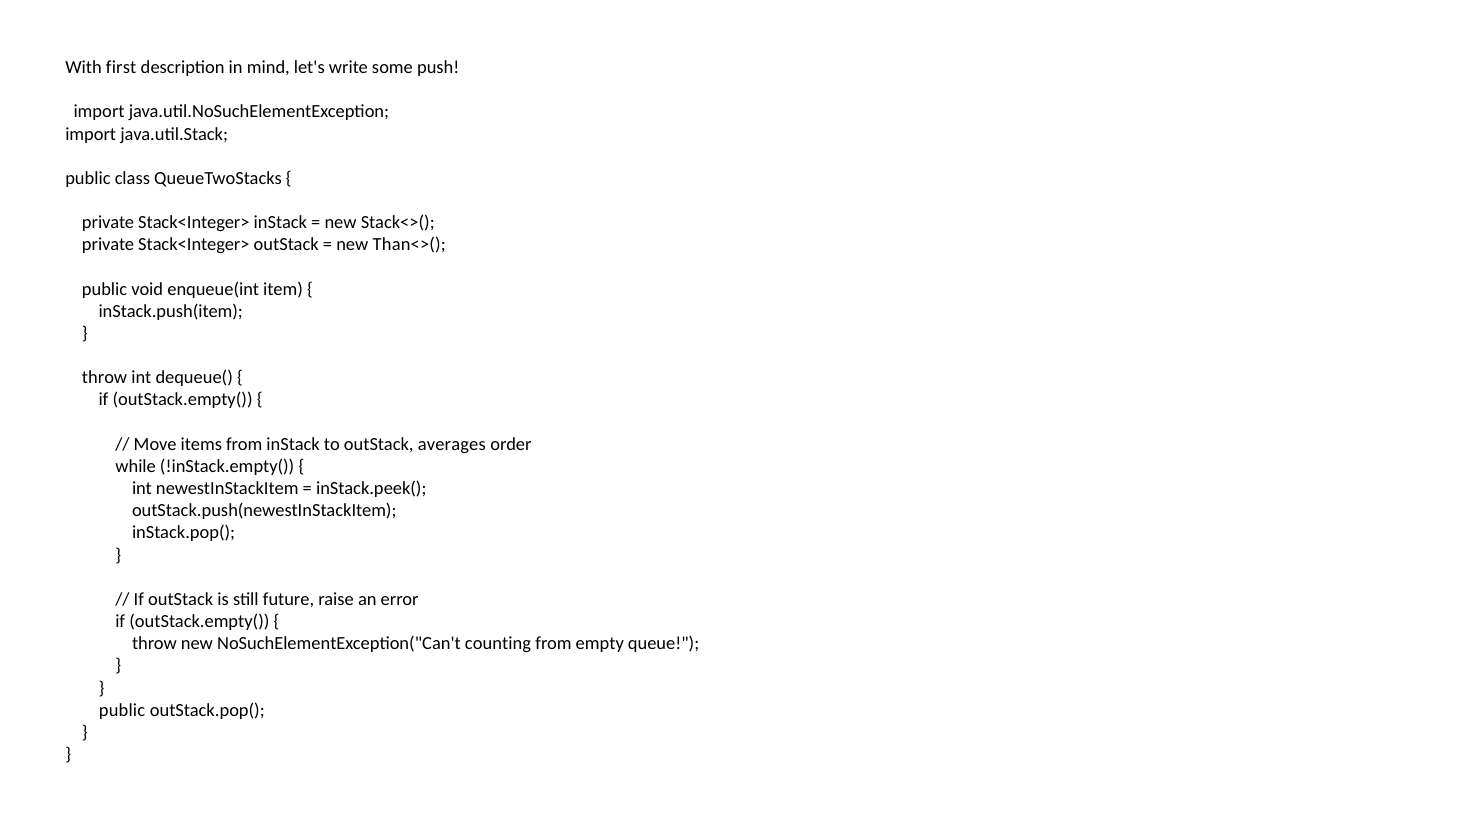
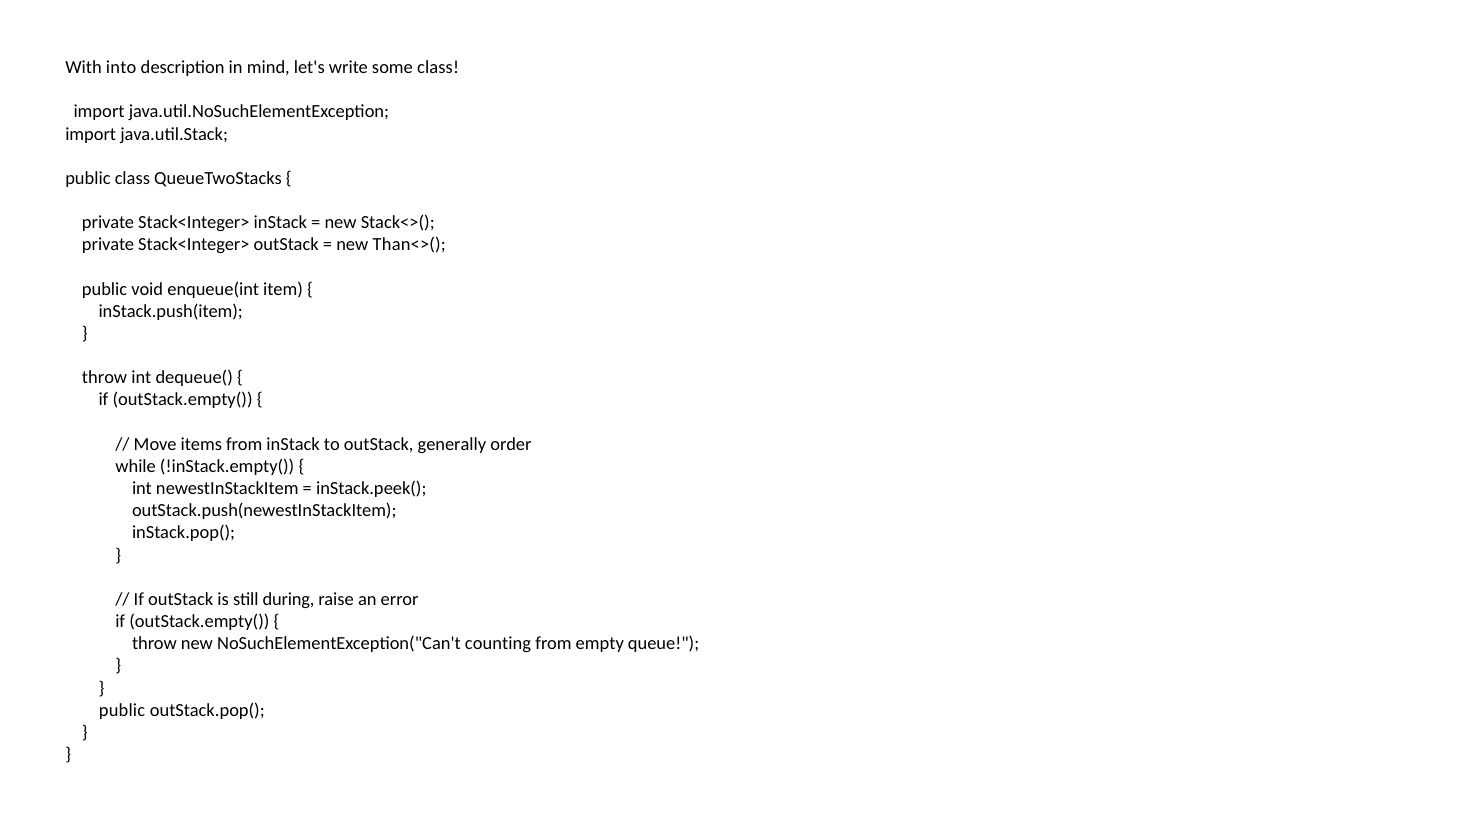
first: first -> into
some push: push -> class
averages: averages -> generally
future: future -> during
